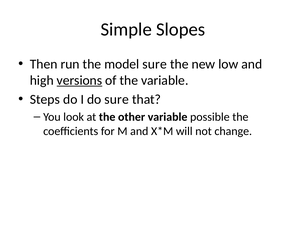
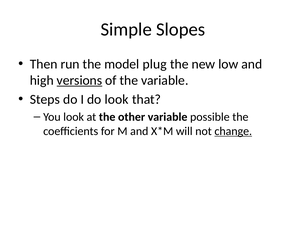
model sure: sure -> plug
do sure: sure -> look
change underline: none -> present
